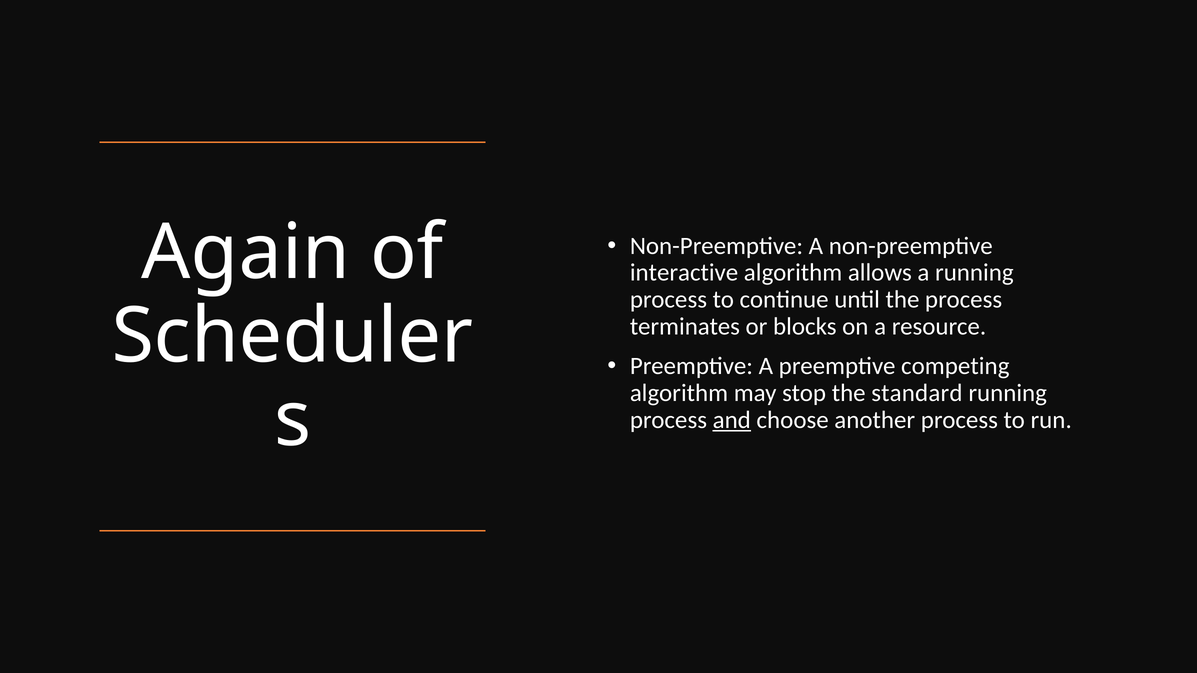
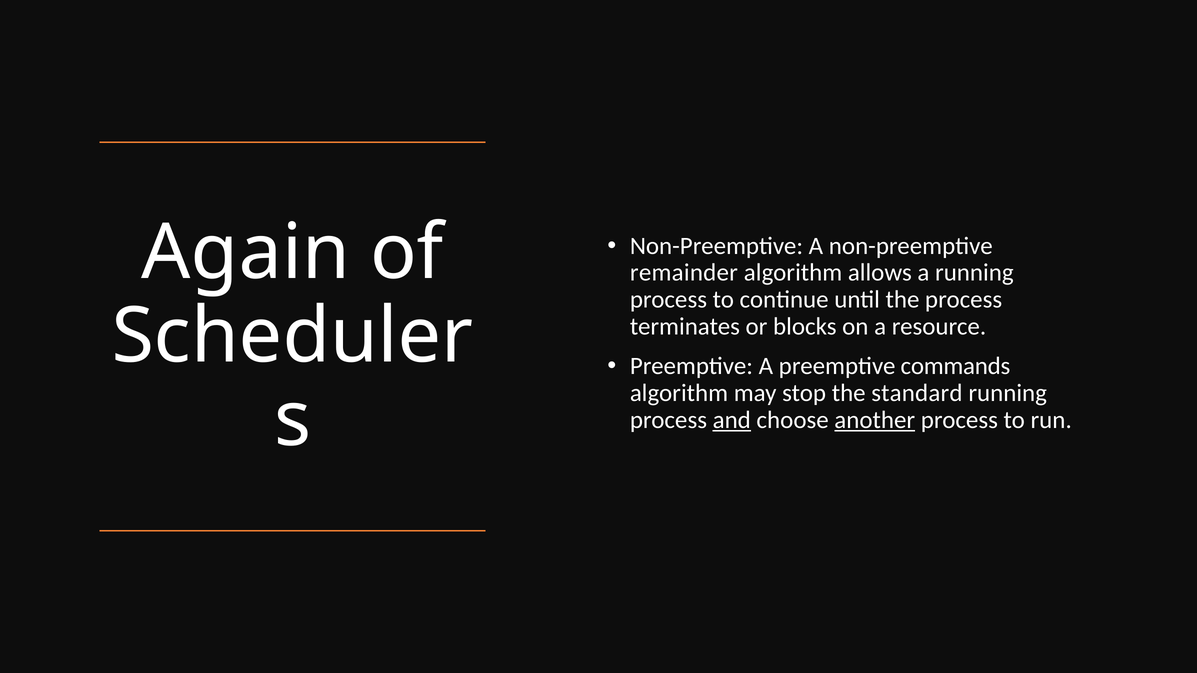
interactive: interactive -> remainder
competing: competing -> commands
another underline: none -> present
